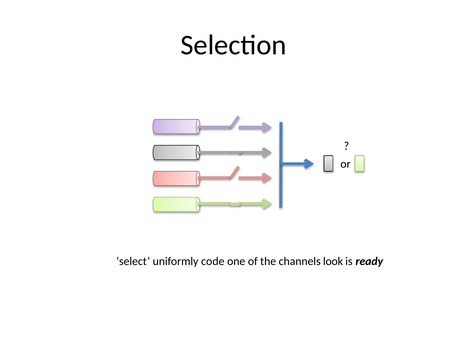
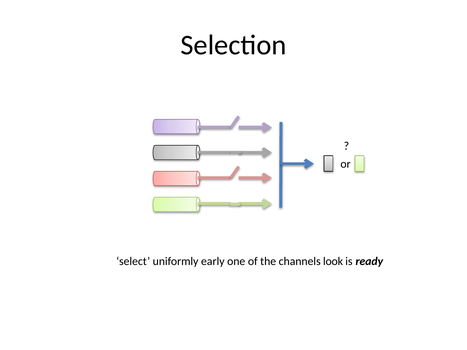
code: code -> early
